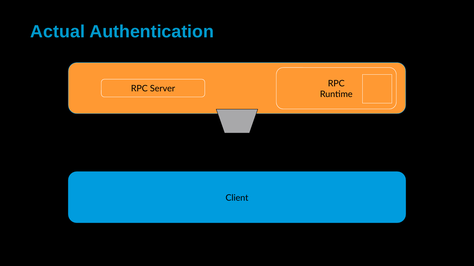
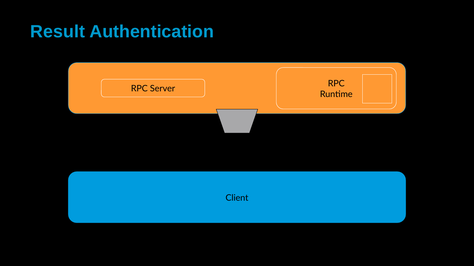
Actual: Actual -> Result
